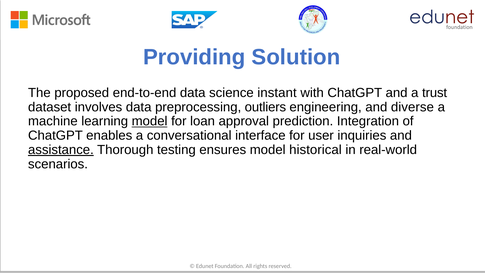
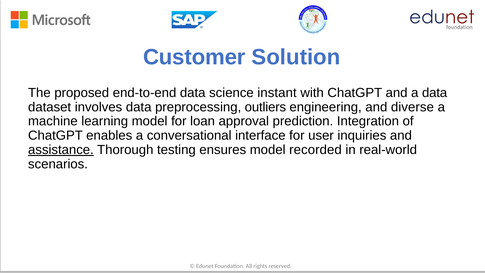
Providing: Providing -> Customer
a trust: trust -> data
model at (150, 121) underline: present -> none
historical: historical -> recorded
